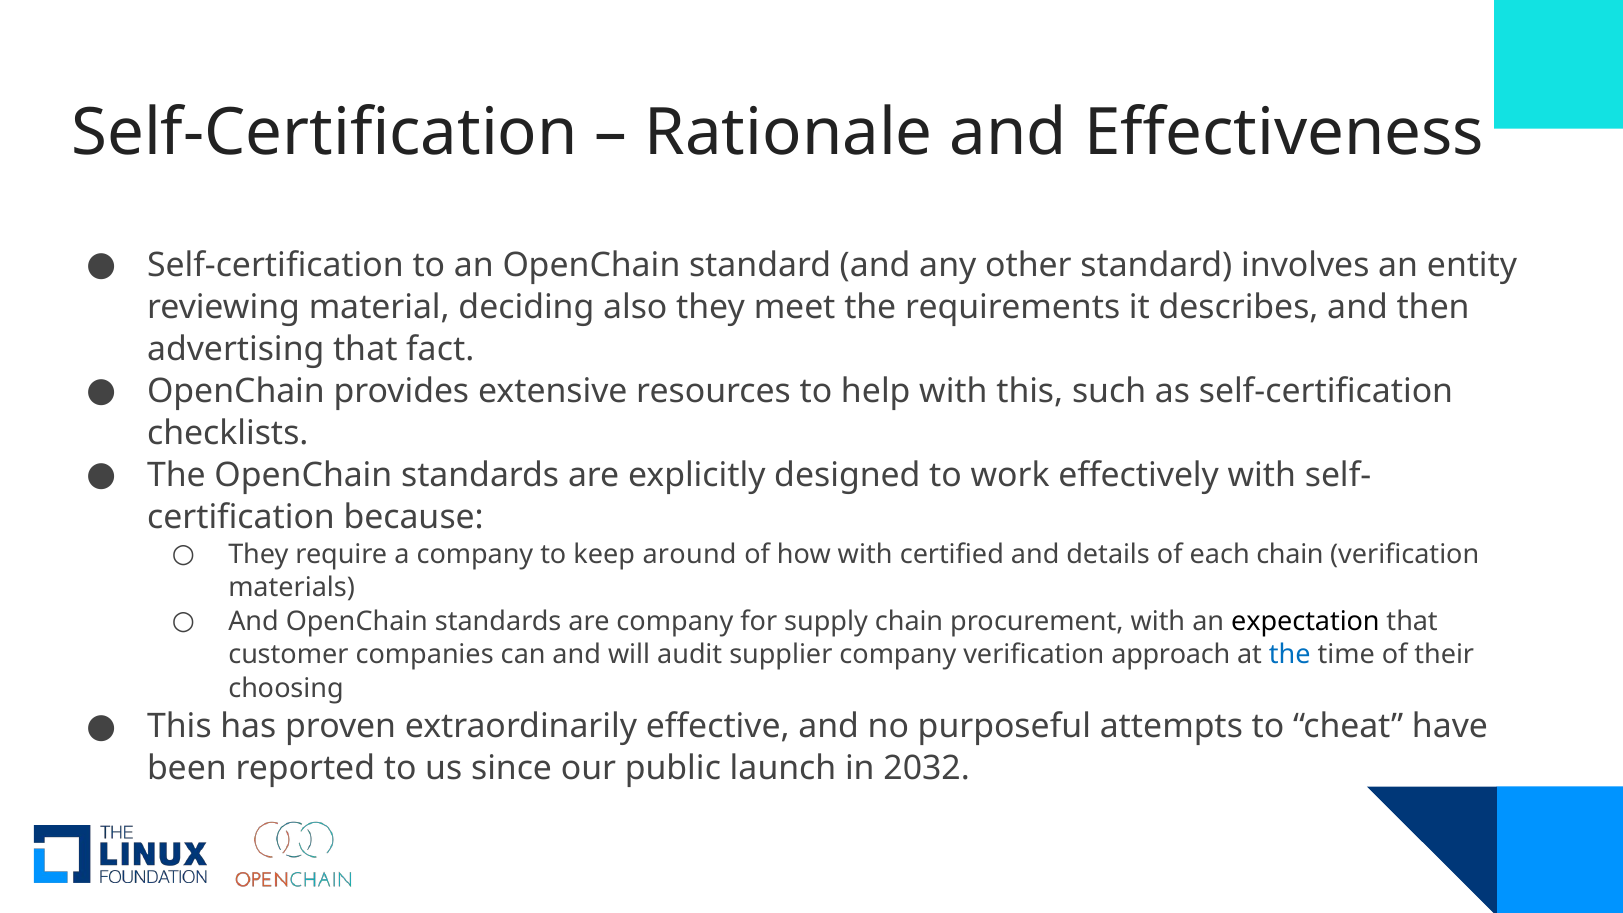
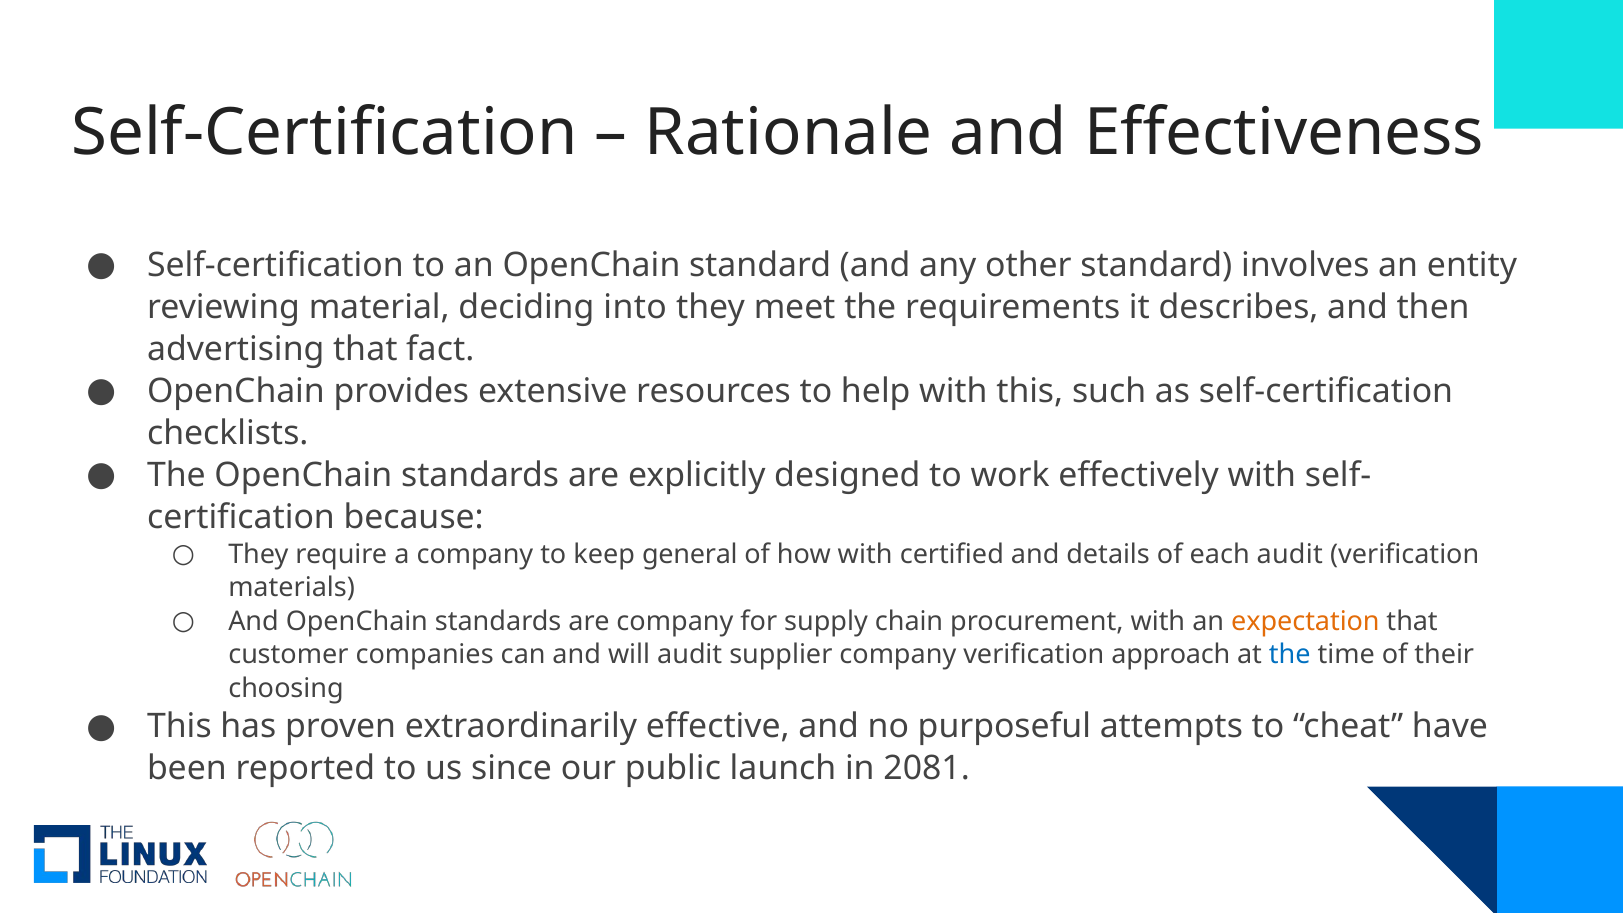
also: also -> into
around: around -> general
each chain: chain -> audit
expectation colour: black -> orange
2032: 2032 -> 2081
